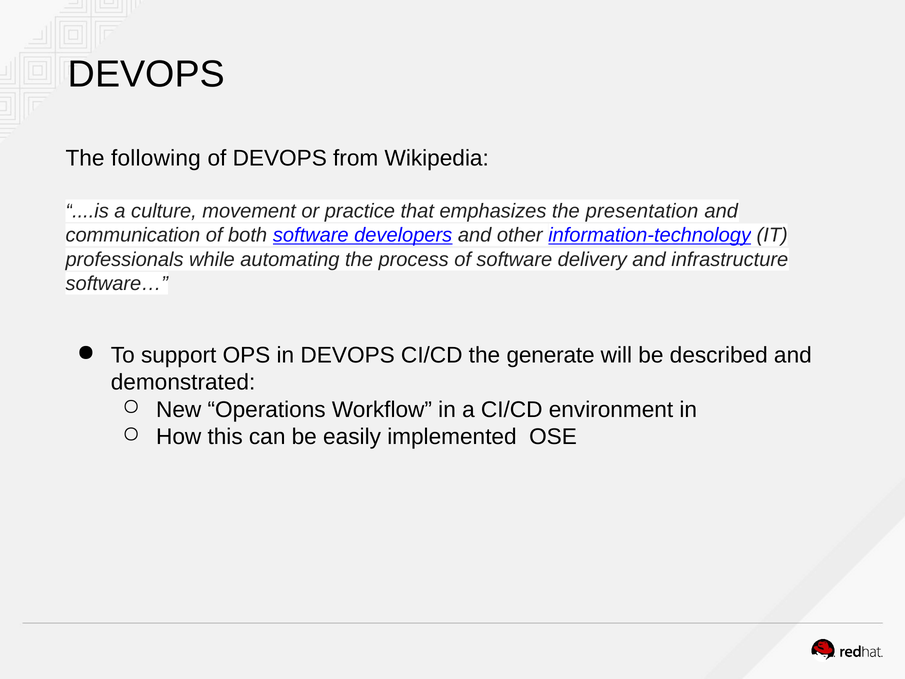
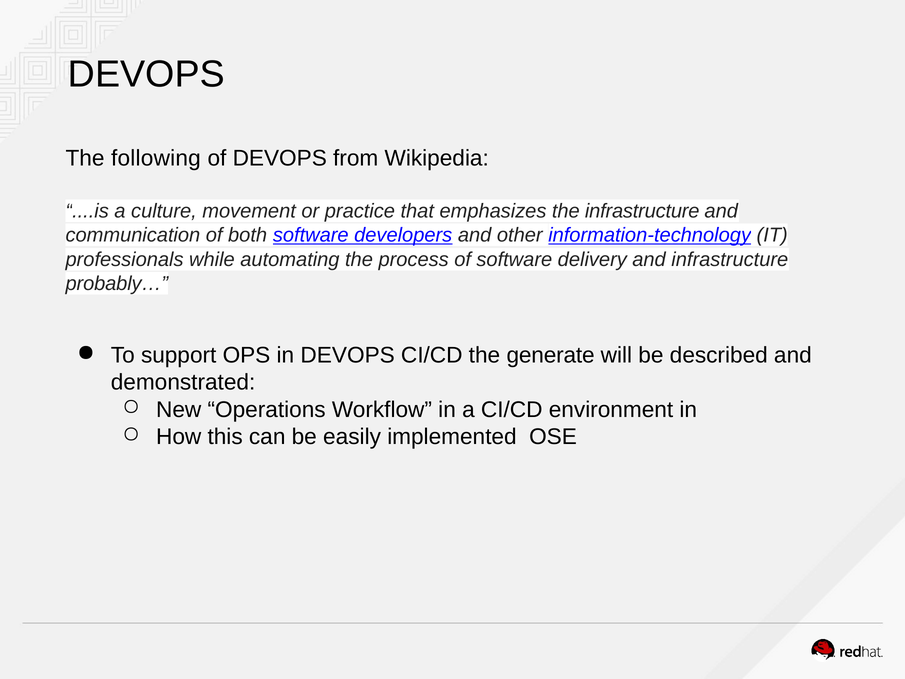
the presentation: presentation -> infrastructure
software…: software… -> probably…
